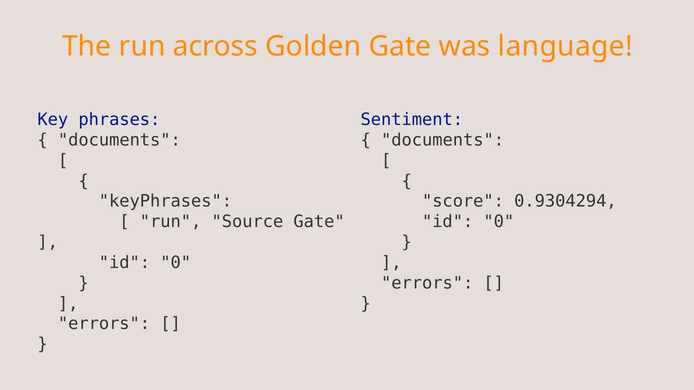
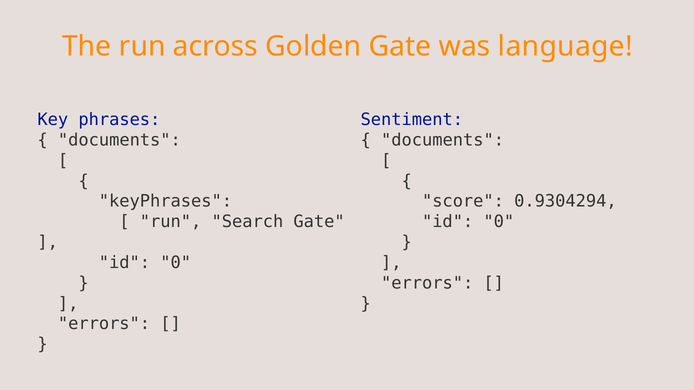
Source: Source -> Search
